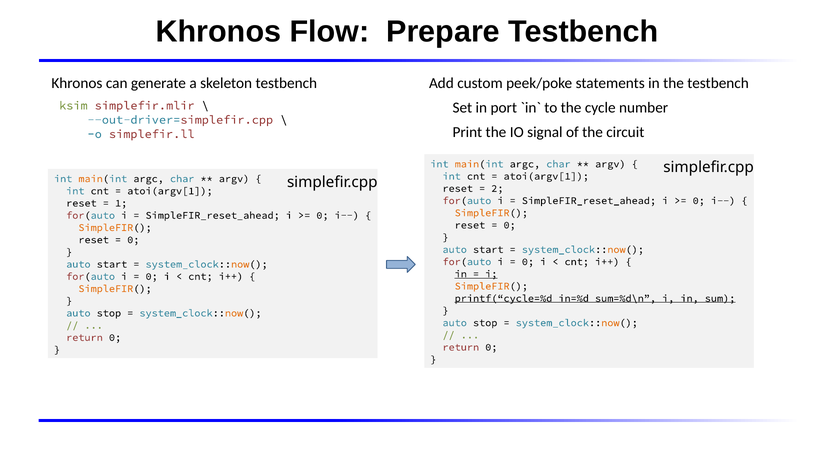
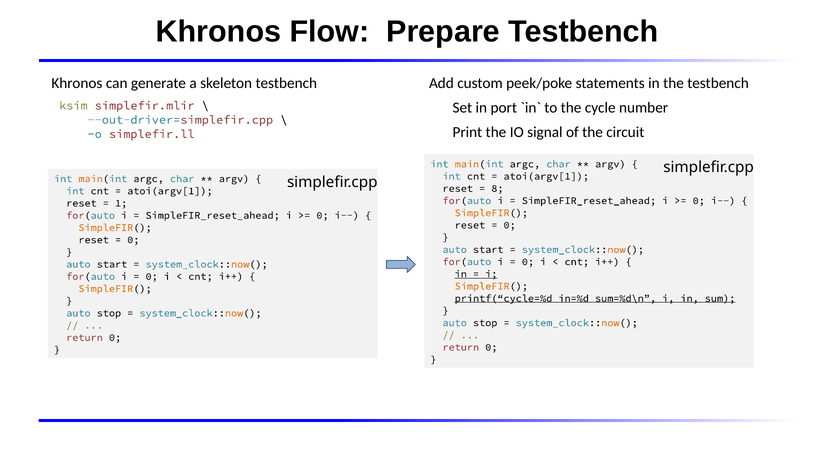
2: 2 -> 8
